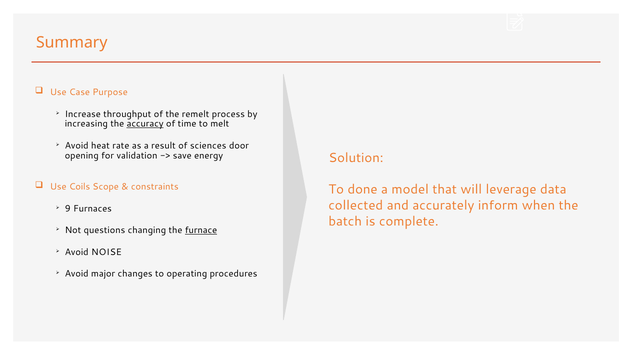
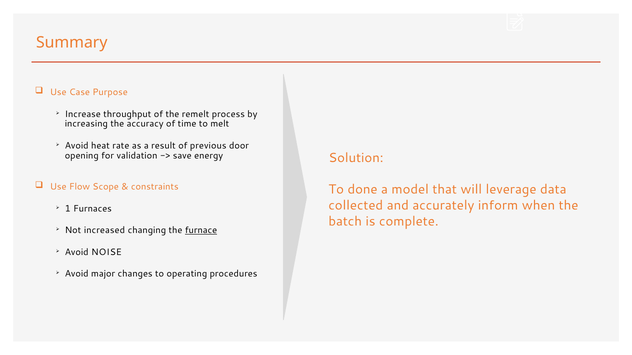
accuracy underline: present -> none
sciences: sciences -> previous
Coils: Coils -> Flow
9: 9 -> 1
questions: questions -> increased
